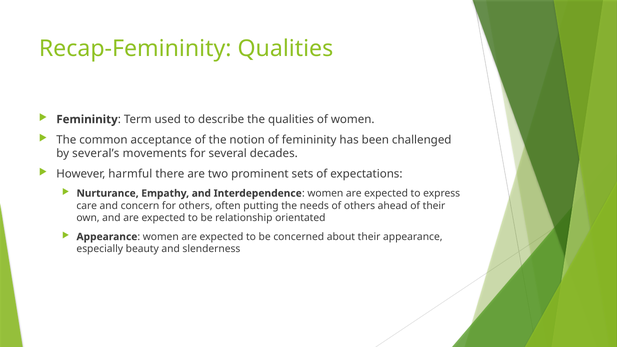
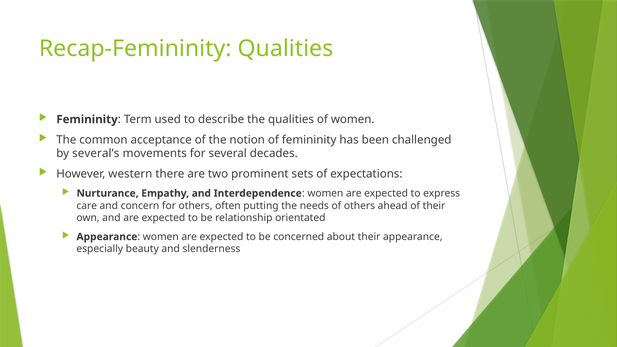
harmful: harmful -> western
